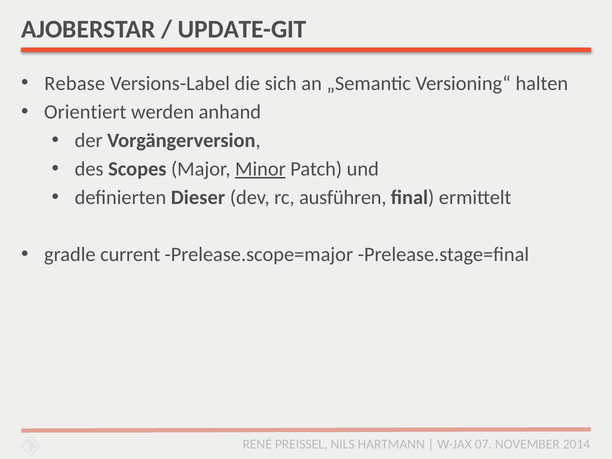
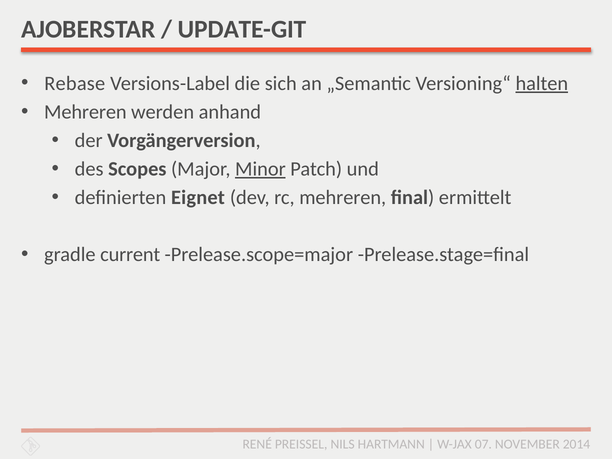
halten underline: none -> present
Orientiert at (85, 112): Orientiert -> Mehreren
Dieser: Dieser -> Eignet
rc ausführen: ausführen -> mehreren
